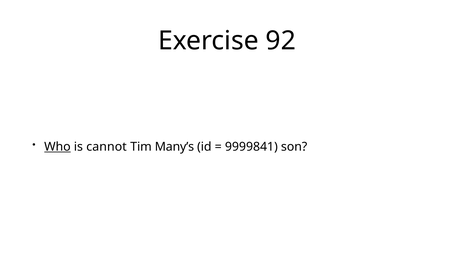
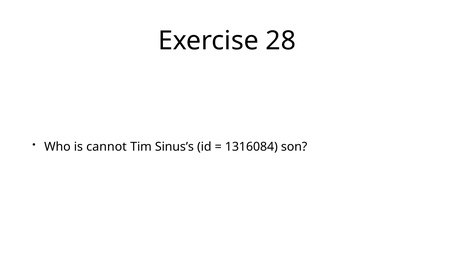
92: 92 -> 28
Who underline: present -> none
Many’s: Many’s -> Sinus’s
9999841: 9999841 -> 1316084
